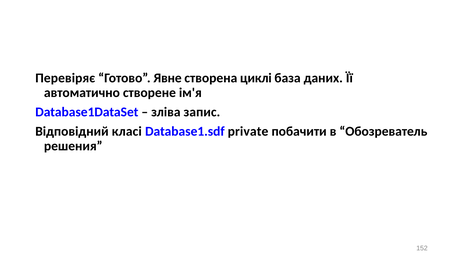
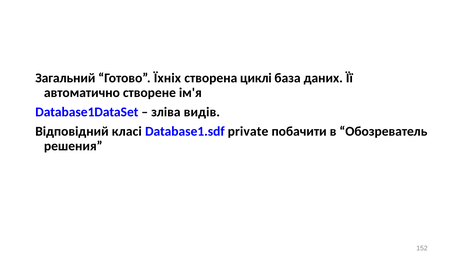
Перевіряє: Перевіряє -> Загальний
Явне: Явне -> Їхніх
запис: запис -> видів
